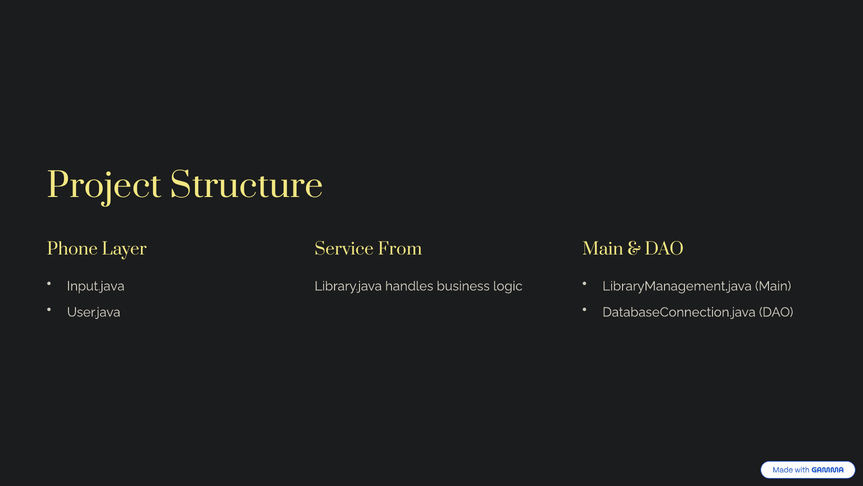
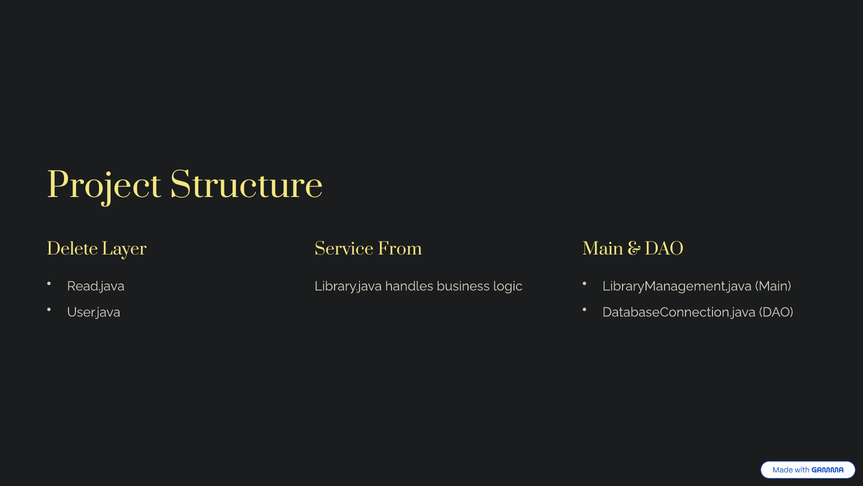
Phone: Phone -> Delete
Input.java: Input.java -> Read.java
